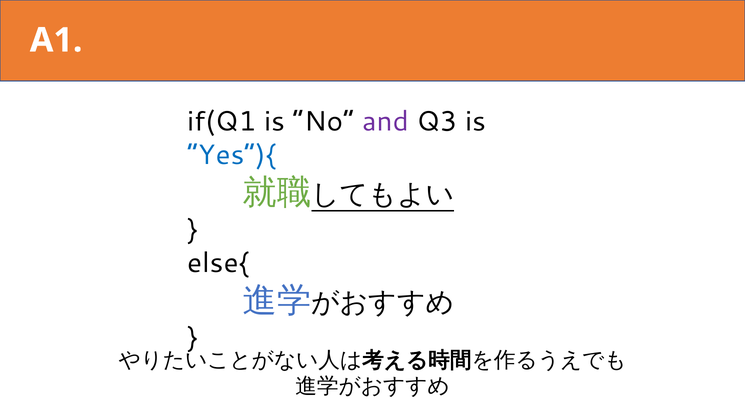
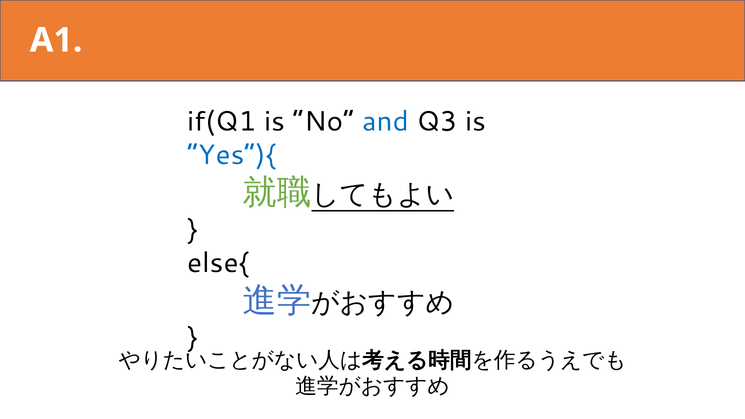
and colour: purple -> blue
